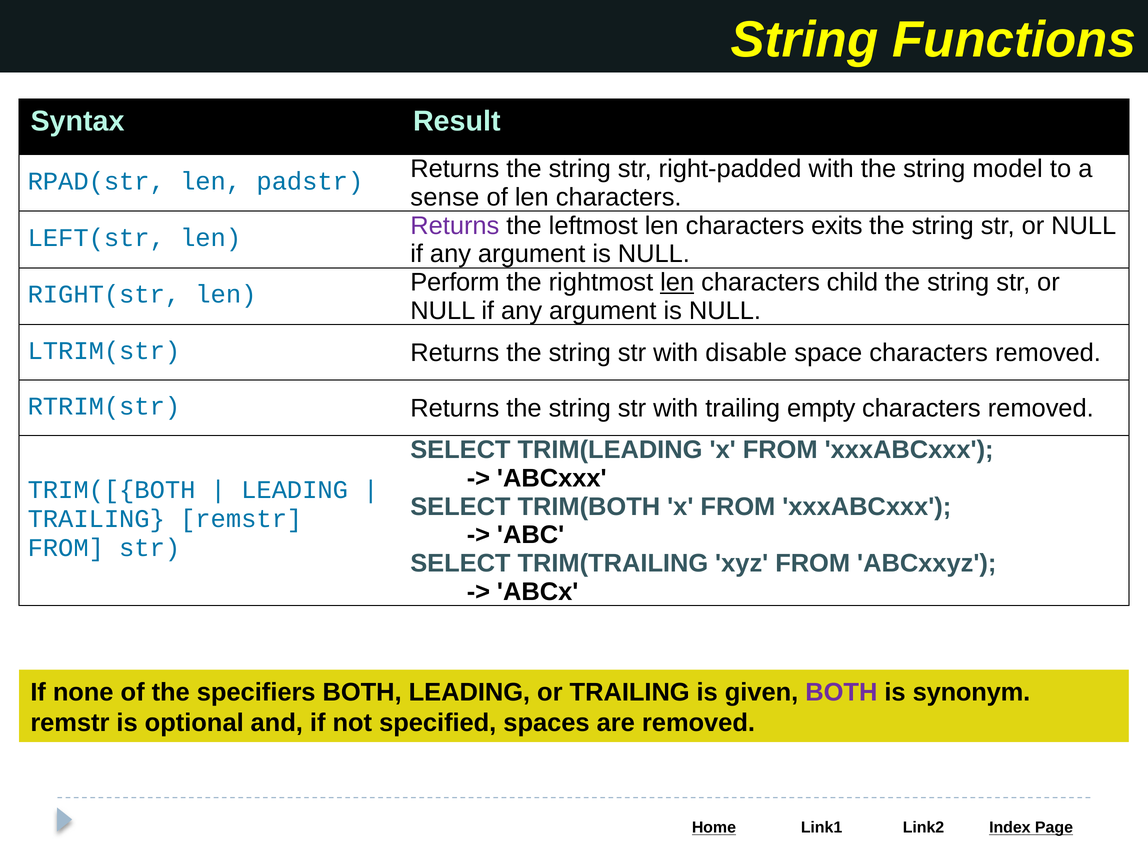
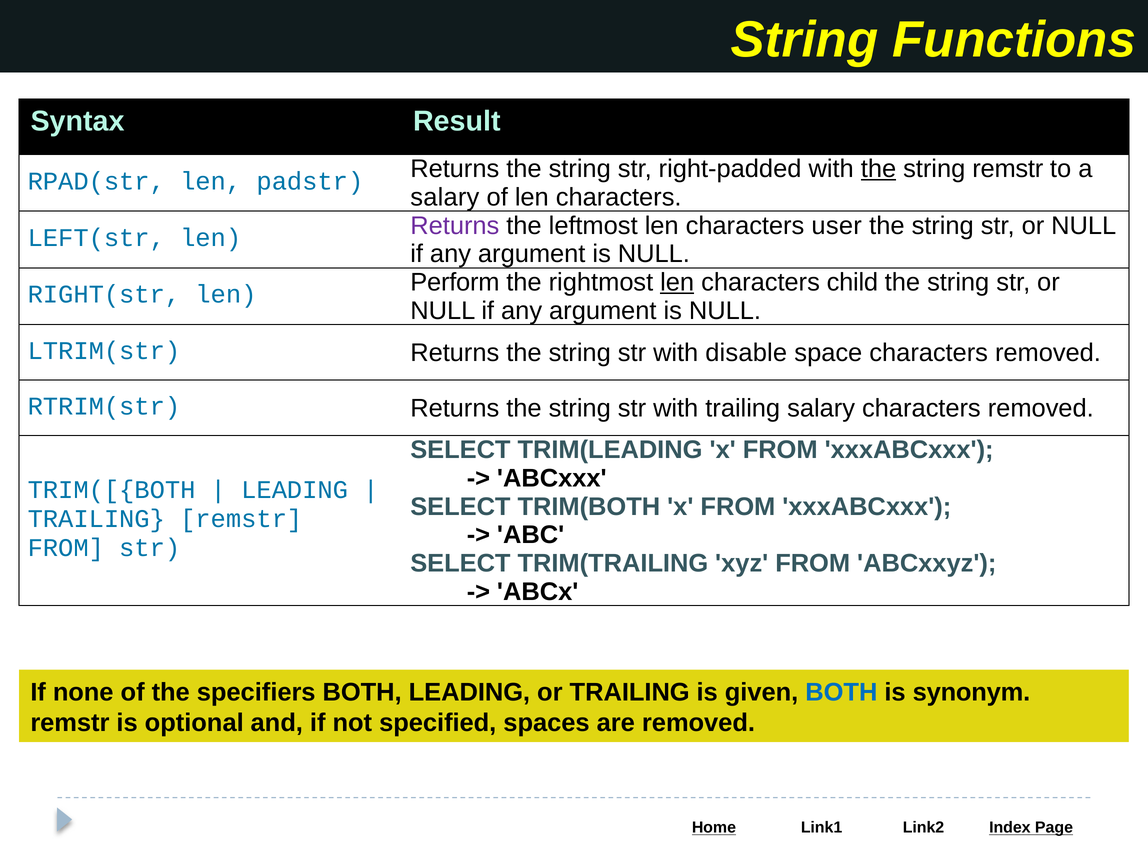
the at (879, 169) underline: none -> present
string model: model -> remstr
sense at (445, 197): sense -> salary
exits: exits -> user
trailing empty: empty -> salary
BOTH at (841, 692) colour: purple -> blue
